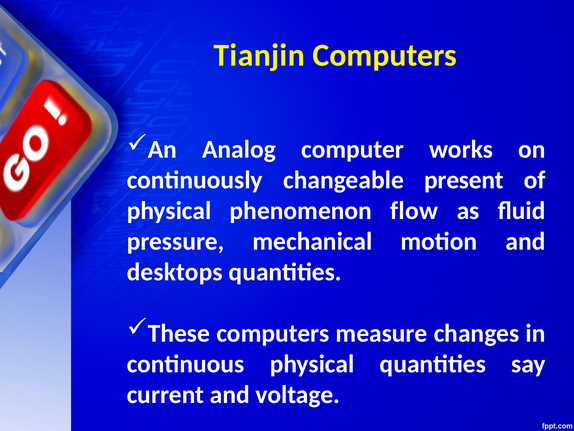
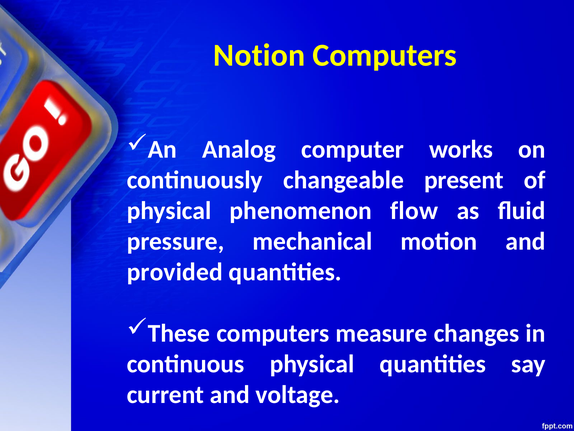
Tianjin: Tianjin -> Notion
desktops: desktops -> provided
